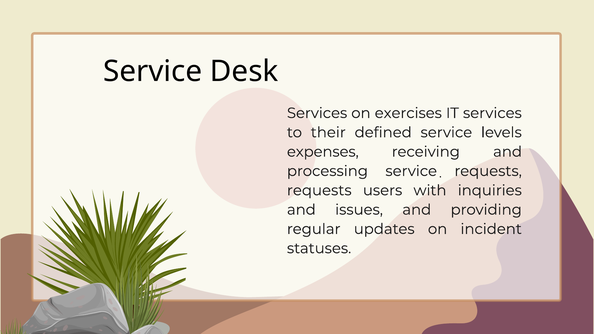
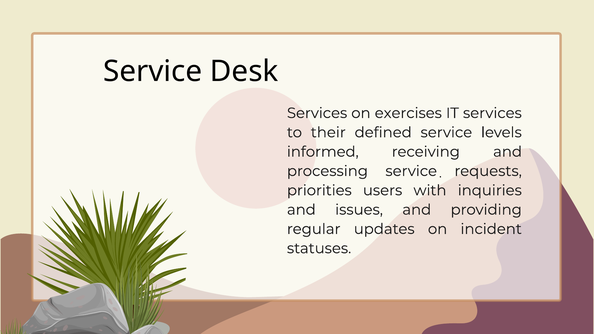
expenses: expenses -> informed
requests at (319, 190): requests -> priorities
